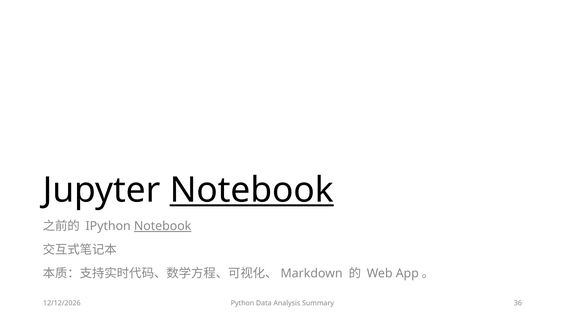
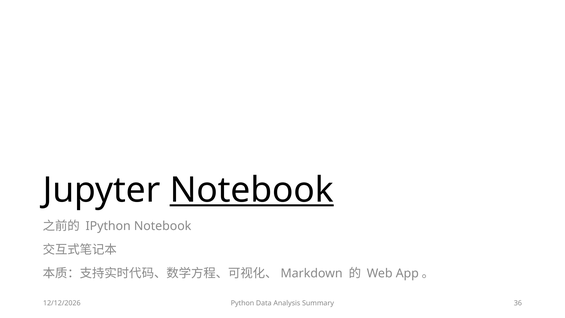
Notebook at (163, 226) underline: present -> none
